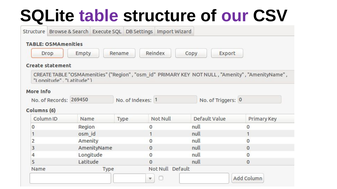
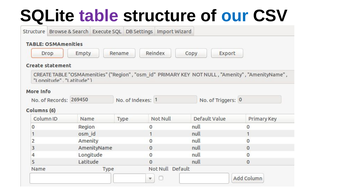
our colour: purple -> blue
